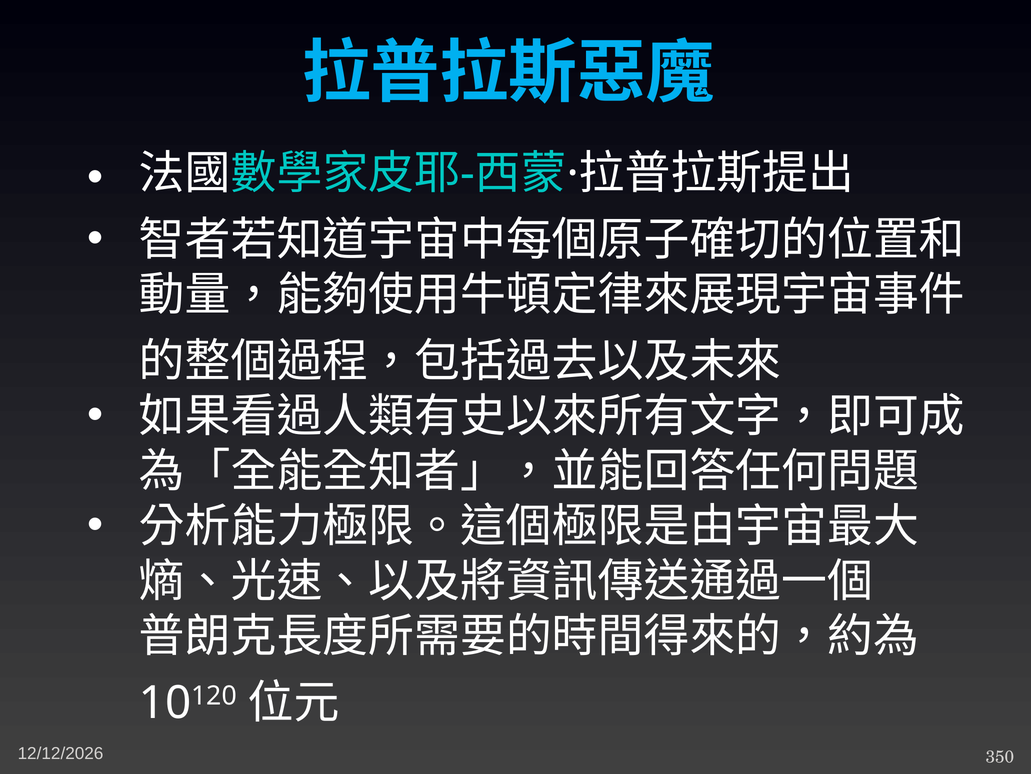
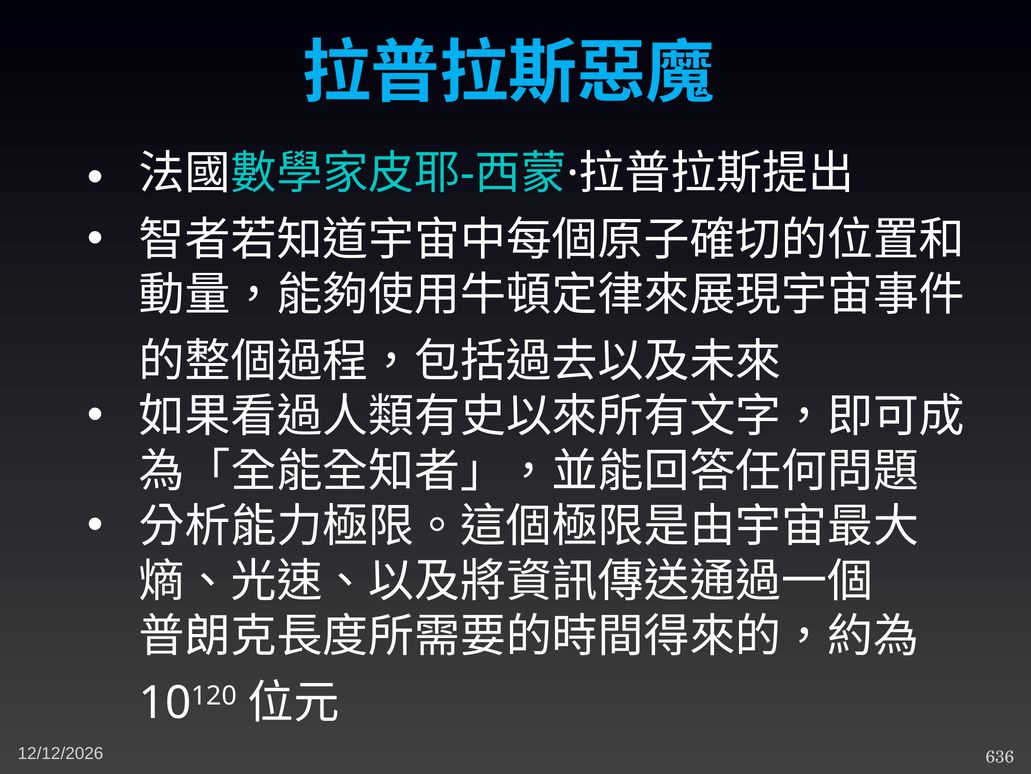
350: 350 -> 636
